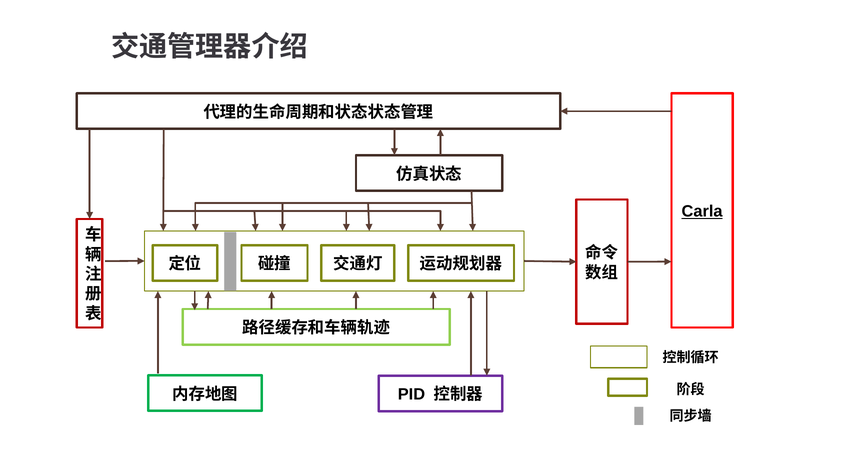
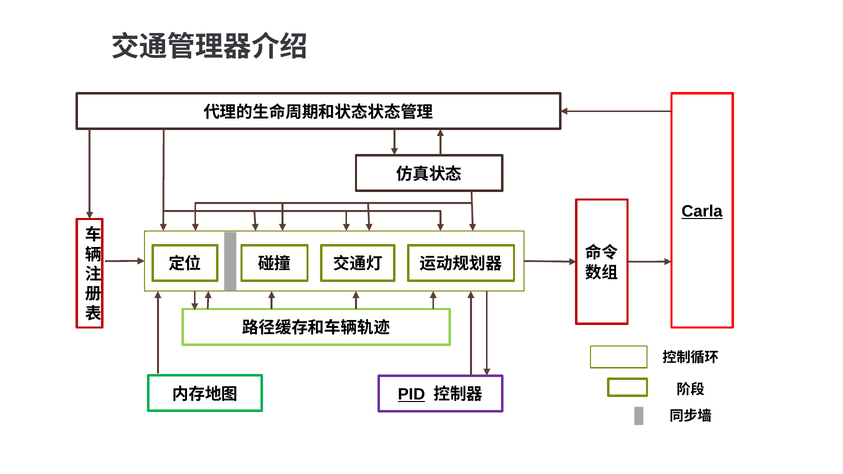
PID underline: none -> present
